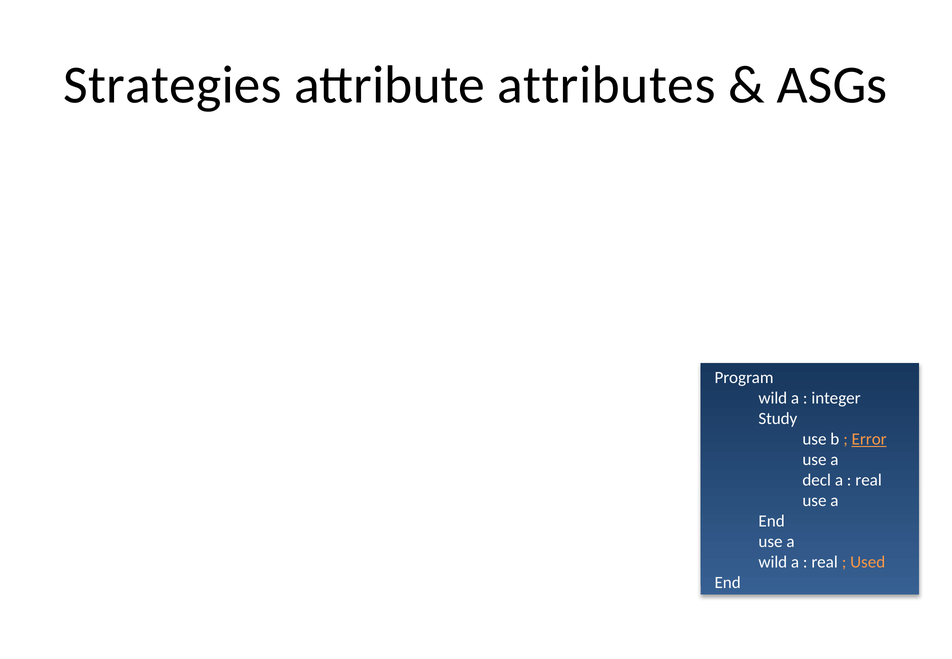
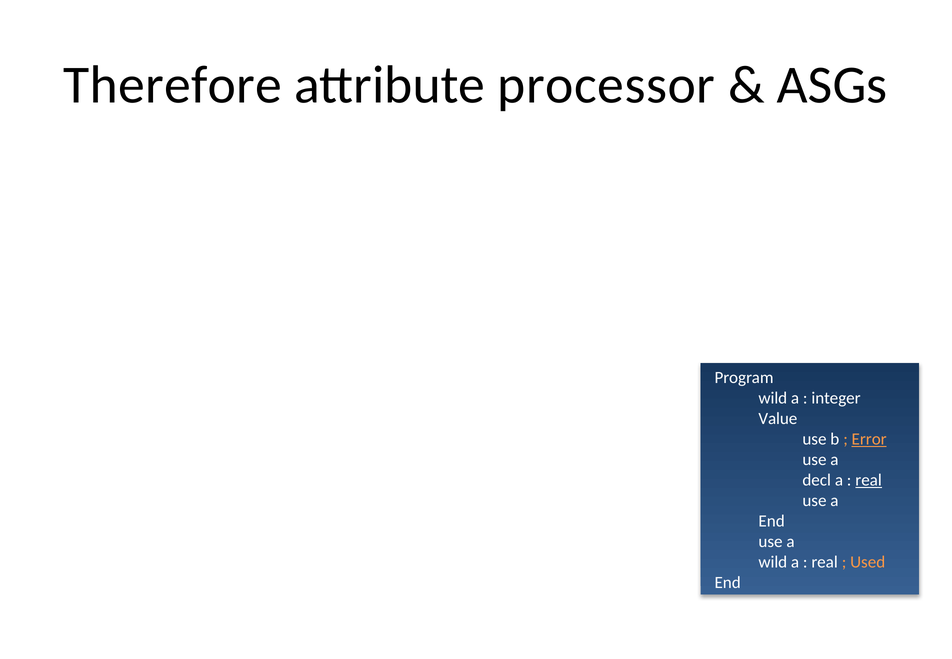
Strategies: Strategies -> Therefore
attributes: attributes -> processor
Study: Study -> Value
real at (869, 480) underline: none -> present
